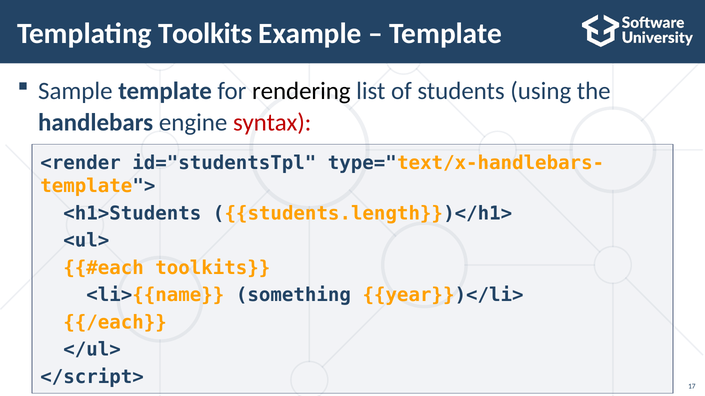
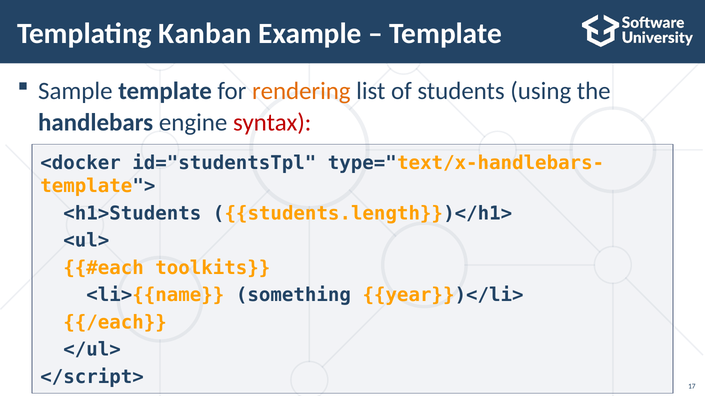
Templating Toolkits: Toolkits -> Kanban
rendering colour: black -> orange
<render: <render -> <docker
